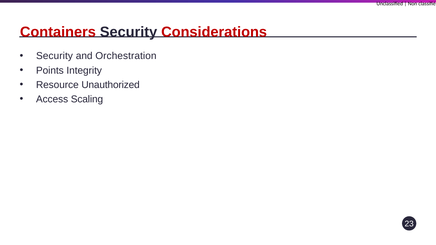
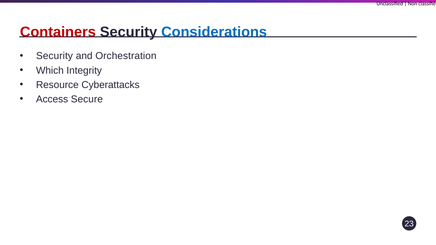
Considerations colour: red -> blue
Points: Points -> Which
Unauthorized: Unauthorized -> Cyberattacks
Scaling: Scaling -> Secure
